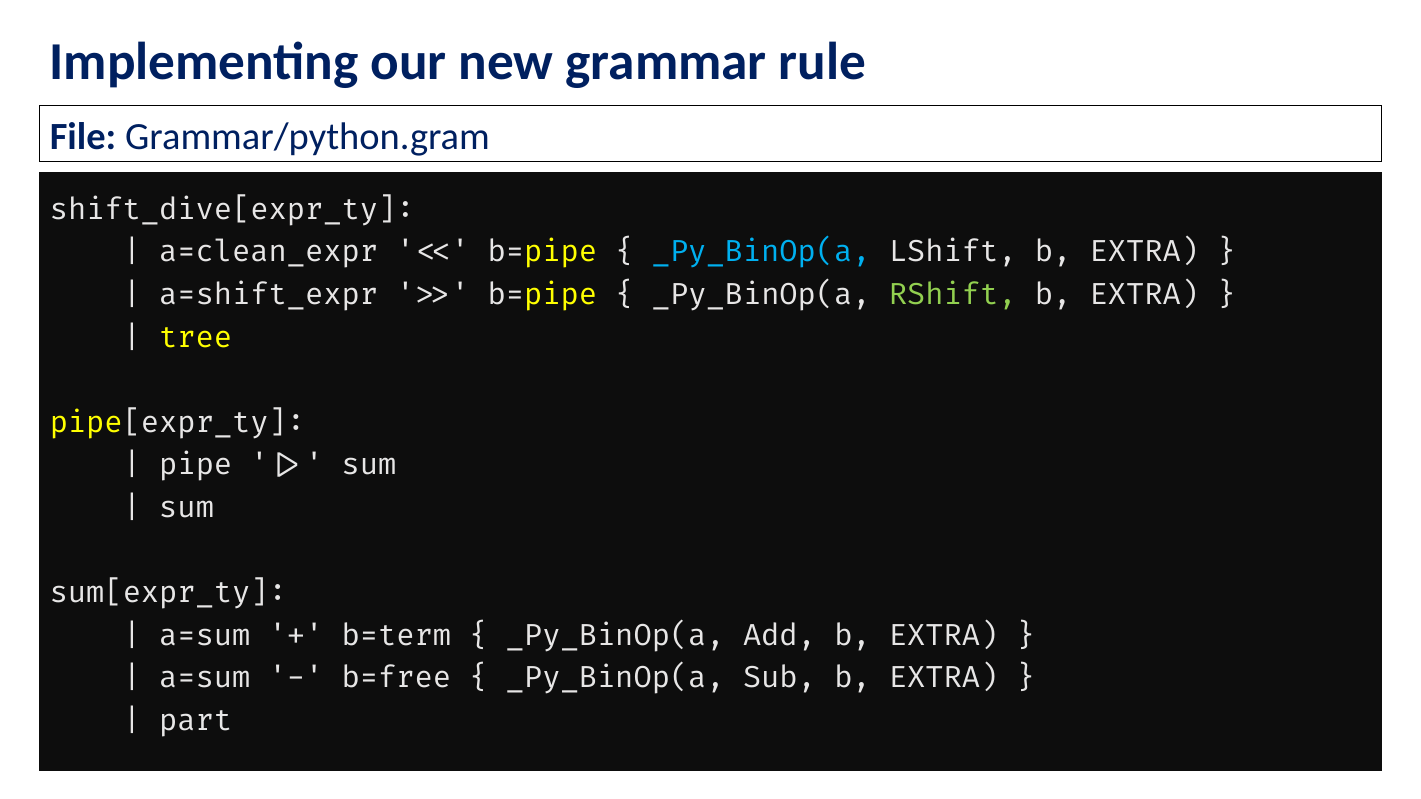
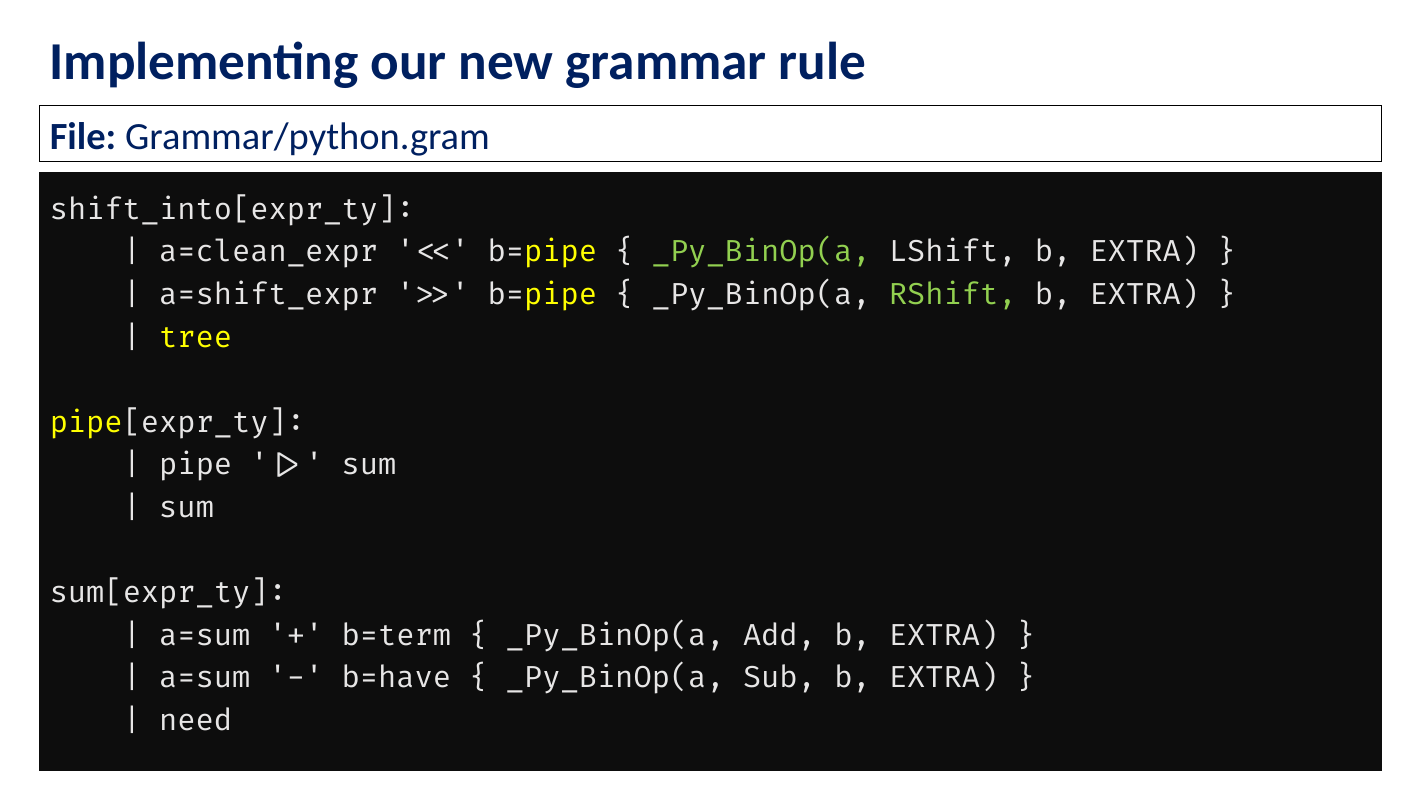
shift_dive[expr_ty: shift_dive[expr_ty -> shift_into[expr_ty
_Py_BinOp(a at (761, 252) colour: light blue -> light green
b=free: b=free -> b=have
part: part -> need
